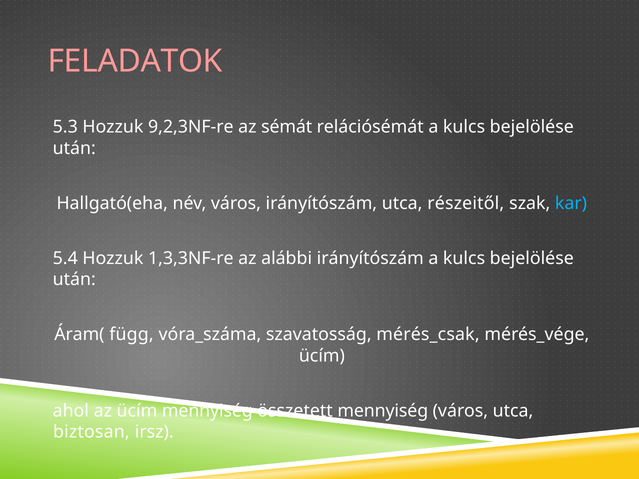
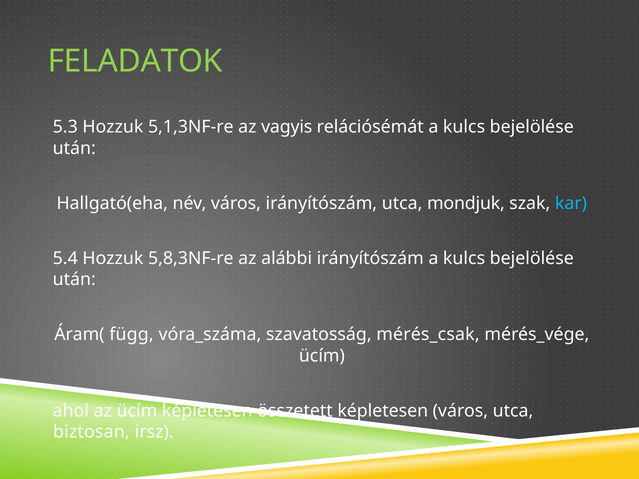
FELADATOK colour: pink -> light green
9,2,3NF-re: 9,2,3NF-re -> 5,1,3NF-re
sémát: sémát -> vagyis
részeitől: részeitől -> mondjuk
1,3,3NF-re: 1,3,3NF-re -> 5,8,3NF-re
ücím mennyiség: mennyiség -> képletesen
összetett mennyiség: mennyiség -> képletesen
